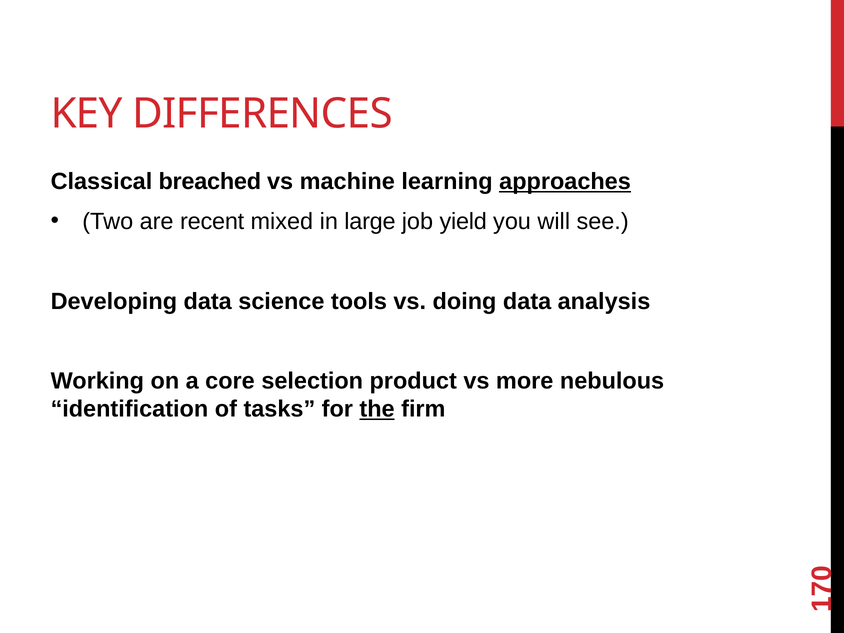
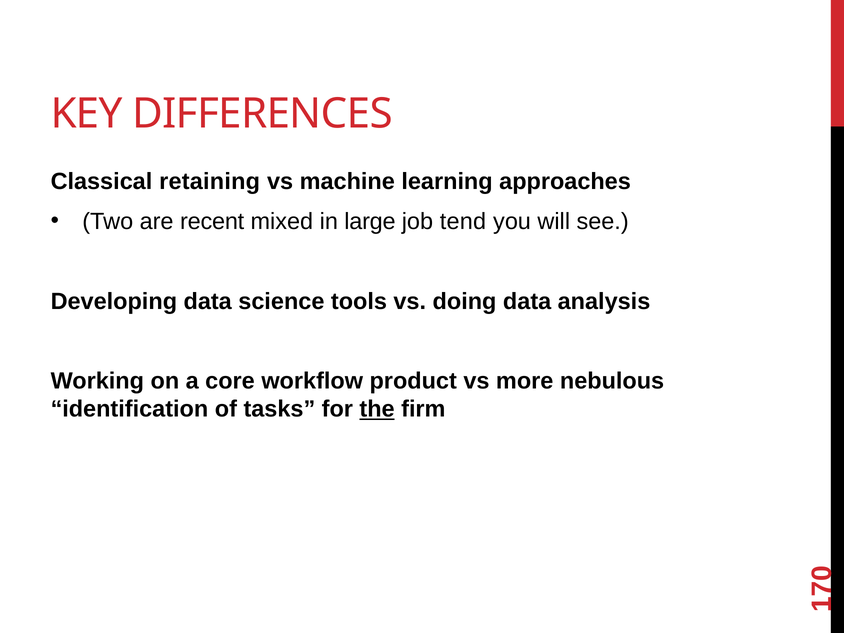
breached: breached -> retaining
approaches underline: present -> none
yield: yield -> tend
selection: selection -> workflow
